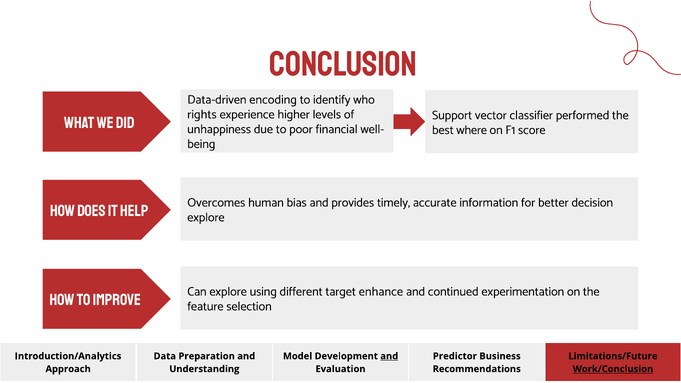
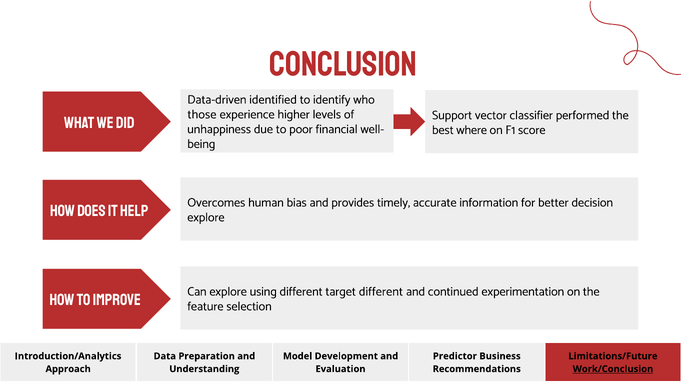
encoding: encoding -> identified
rights: rights -> those
target enhance: enhance -> different
and at (389, 356) underline: present -> none
